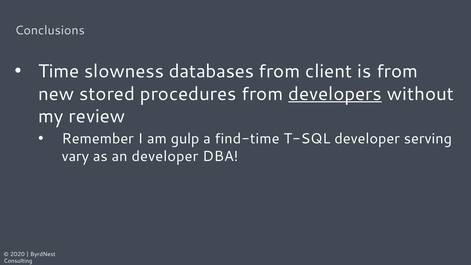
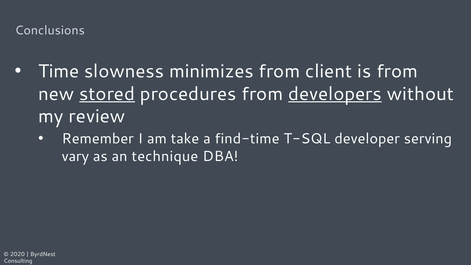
databases: databases -> minimizes
stored underline: none -> present
gulp: gulp -> take
an developer: developer -> technique
